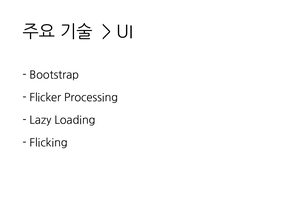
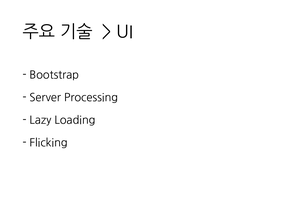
Flicker: Flicker -> Server
